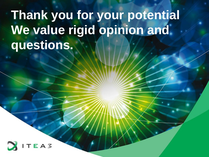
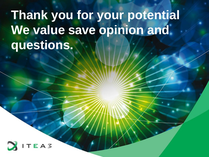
rigid: rigid -> save
